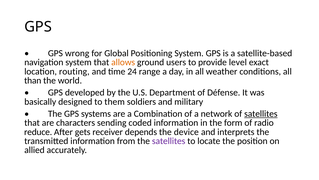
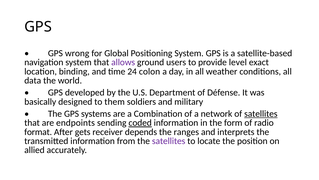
allows colour: orange -> purple
routing: routing -> binding
range: range -> colon
than: than -> data
characters: characters -> endpoints
coded underline: none -> present
reduce: reduce -> format
device: device -> ranges
